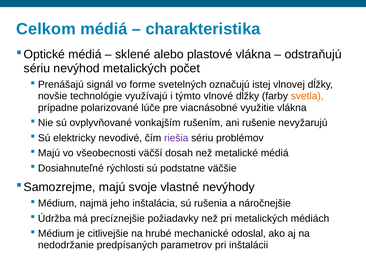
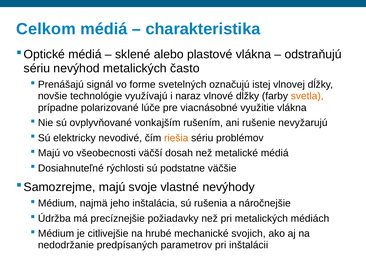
počet: počet -> často
týmto: týmto -> naraz
riešia colour: purple -> orange
odoslal: odoslal -> svojich
